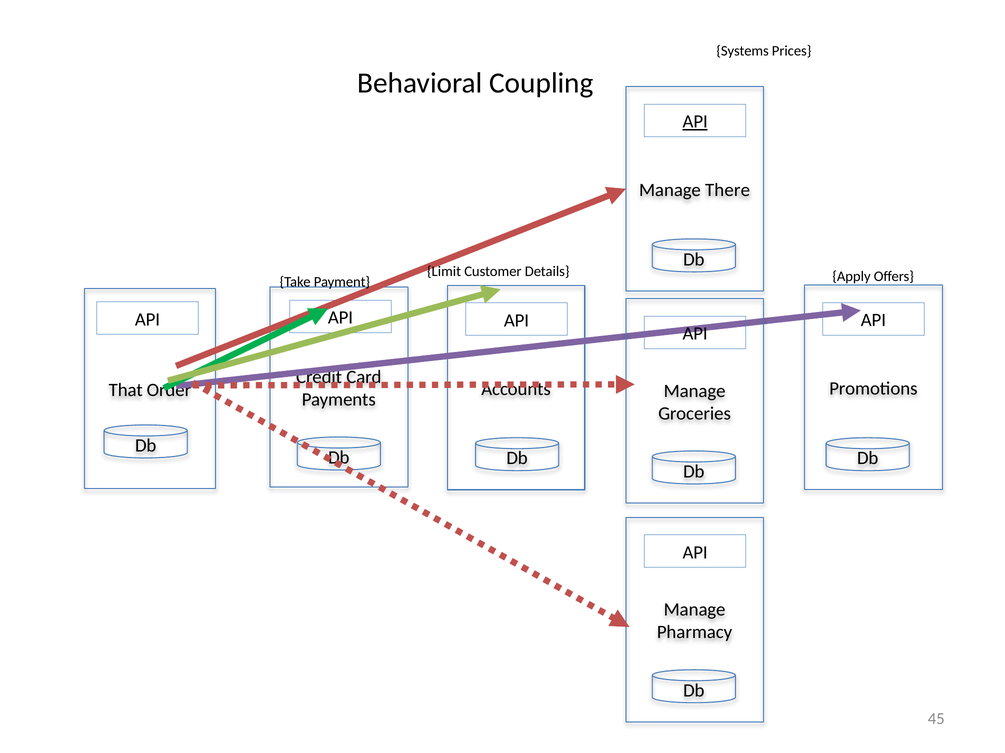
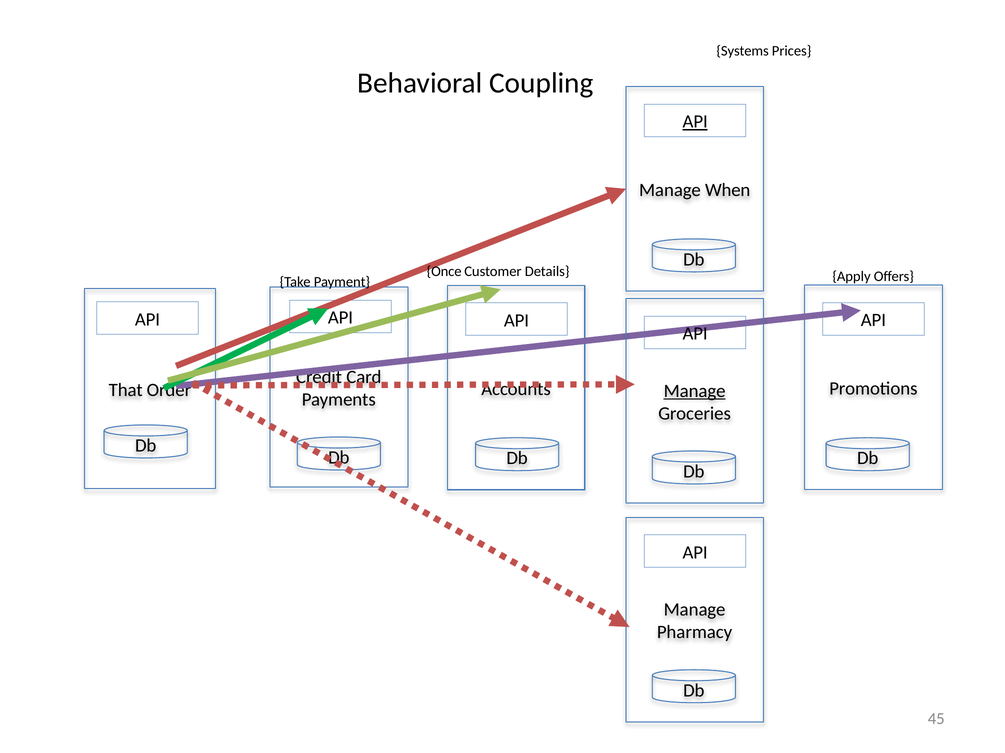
There: There -> When
Limit: Limit -> Once
Manage at (695, 391) underline: none -> present
